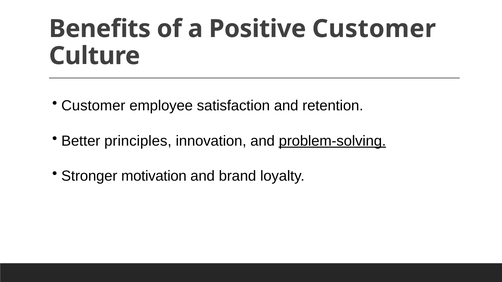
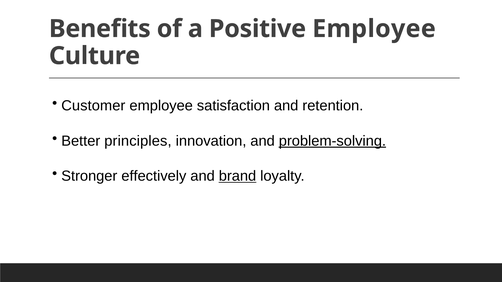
Positive Customer: Customer -> Employee
motivation: motivation -> effectively
brand underline: none -> present
